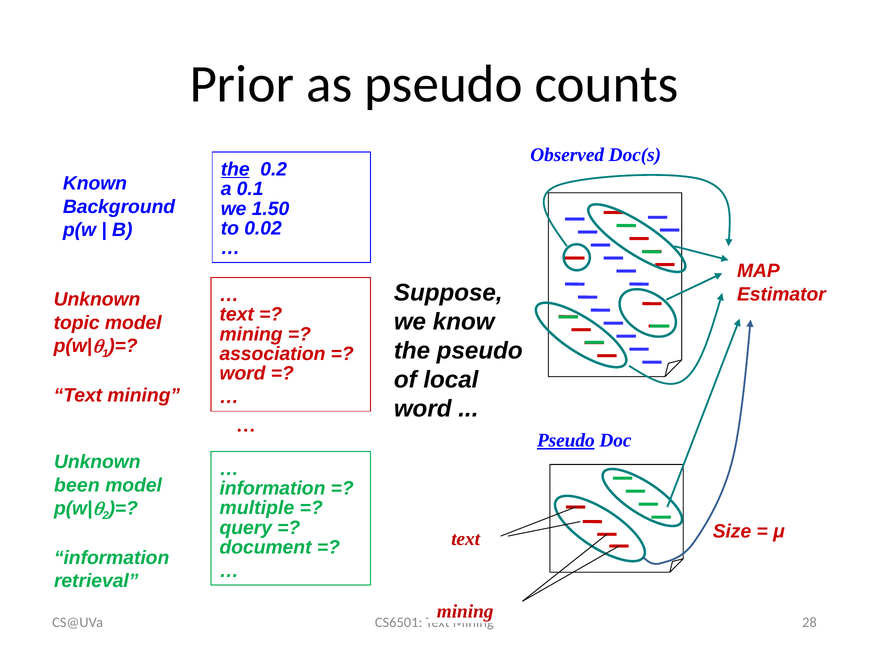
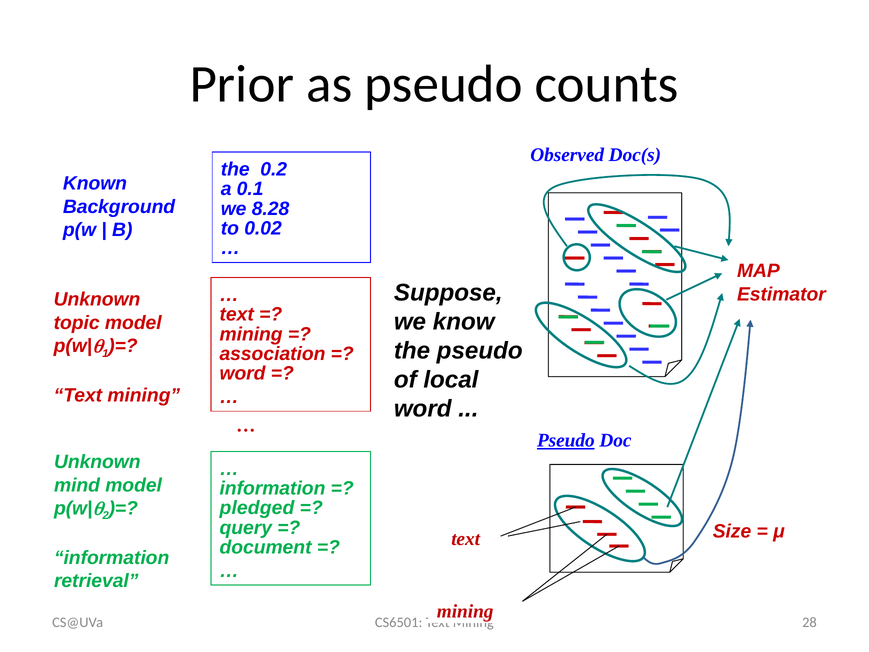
the at (235, 169) underline: present -> none
1.50: 1.50 -> 8.28
been: been -> mind
multiple: multiple -> pledged
